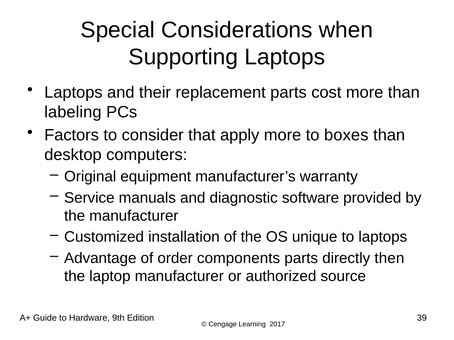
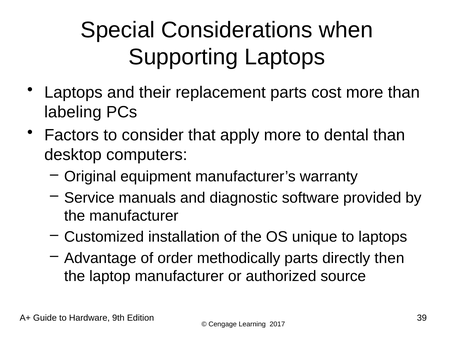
boxes: boxes -> dental
components: components -> methodically
